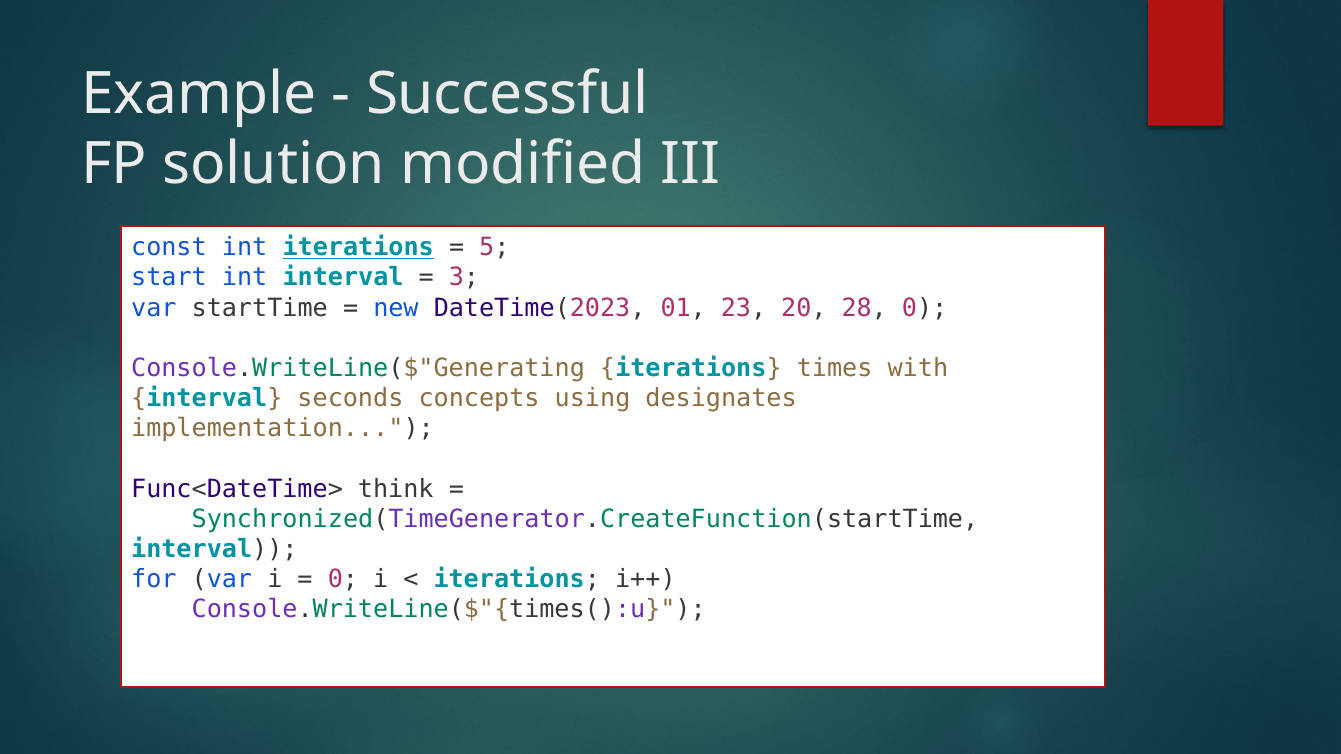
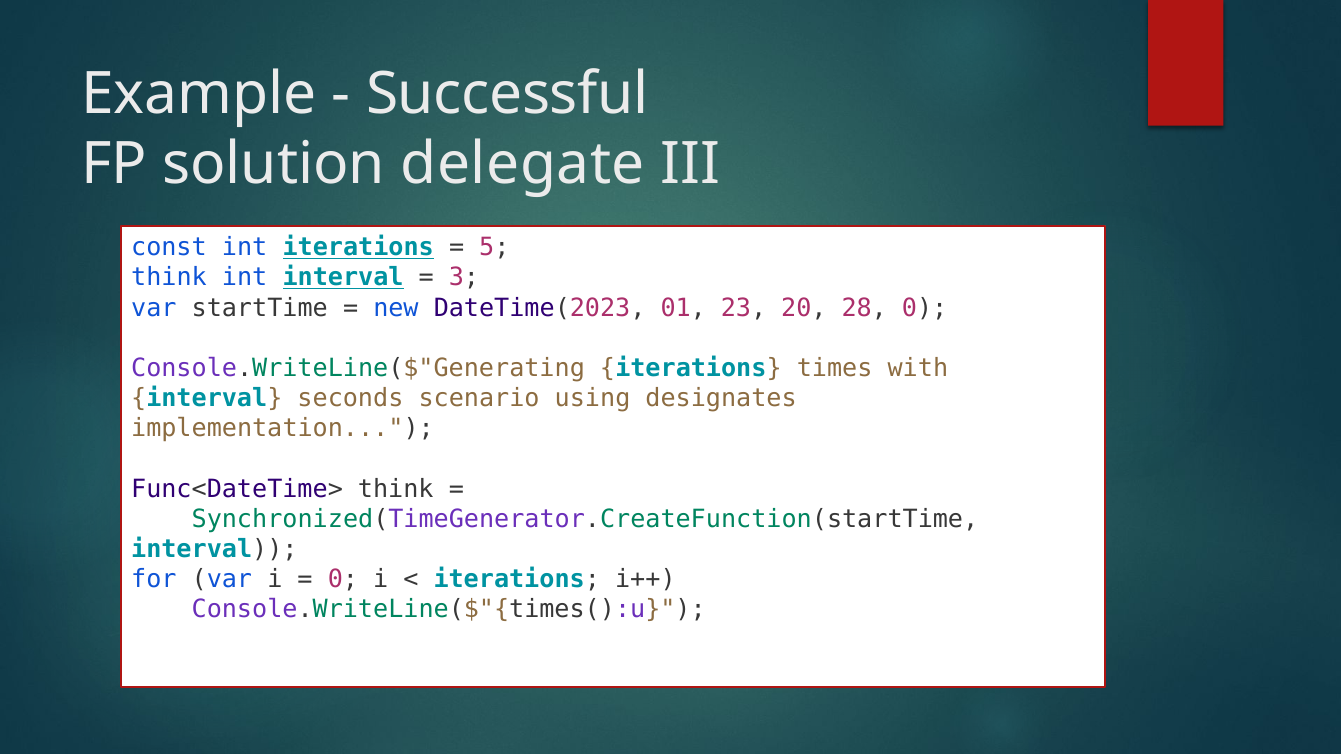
modified: modified -> delegate
start at (169, 278): start -> think
interval at (343, 278) underline: none -> present
concepts: concepts -> scenario
